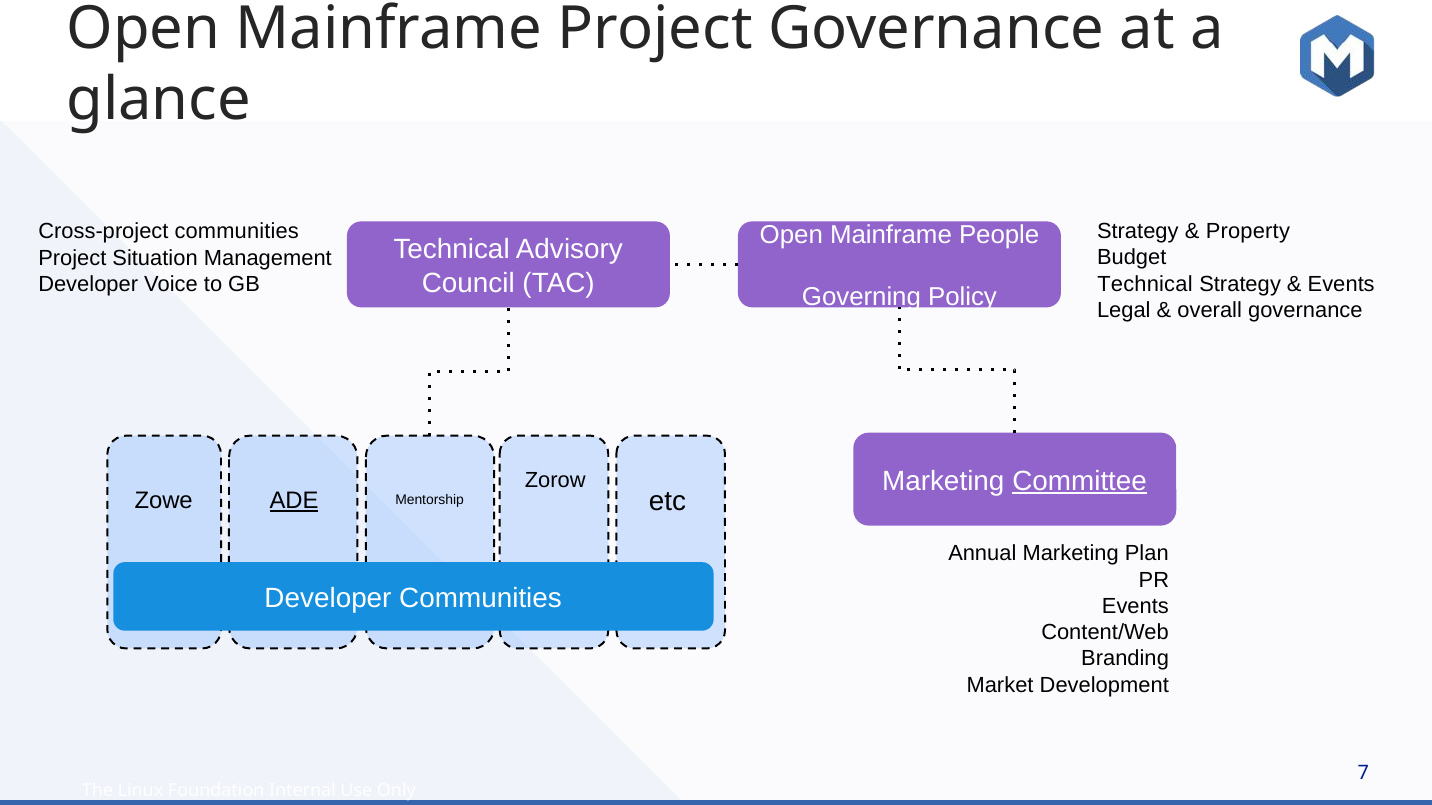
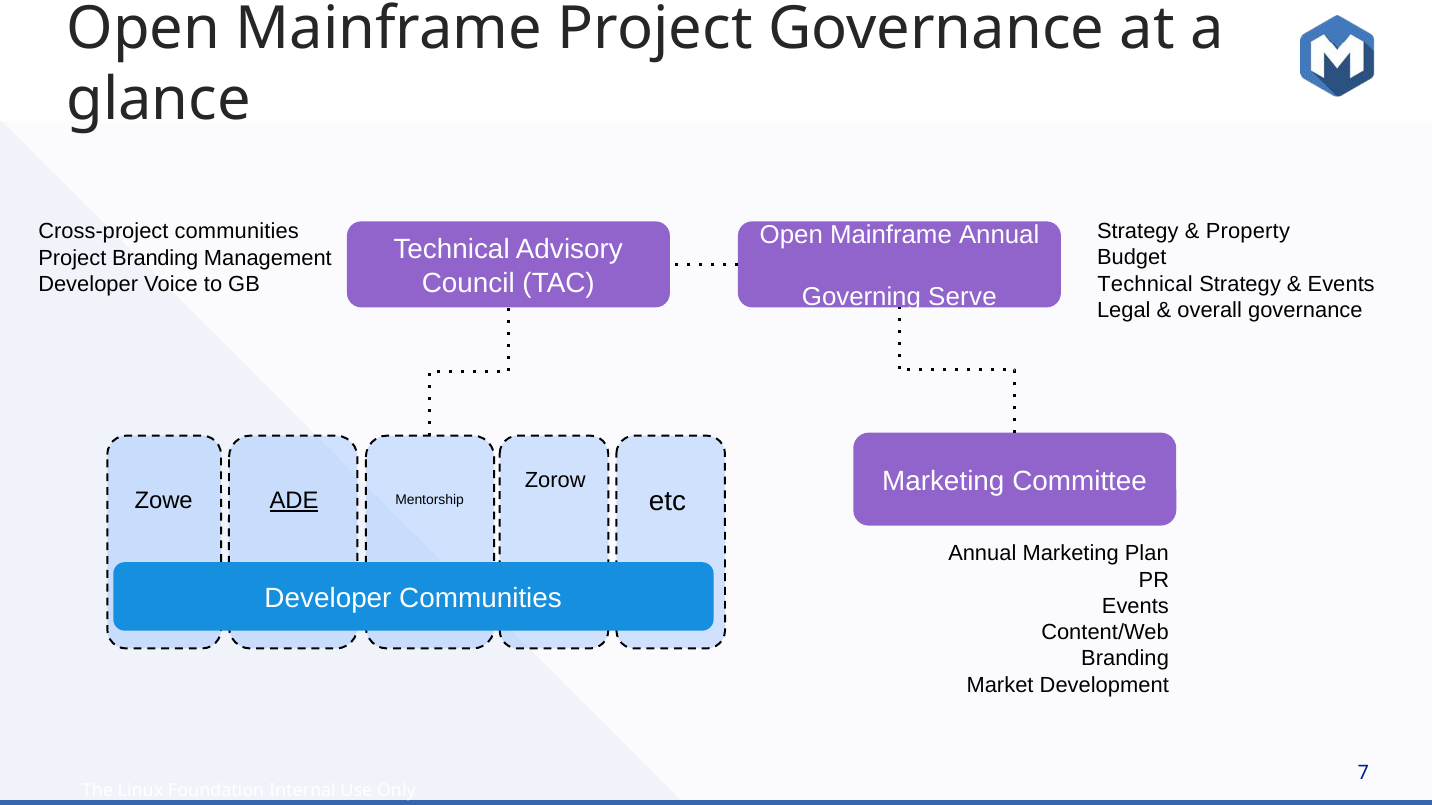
Mainframe People: People -> Annual
Project Situation: Situation -> Branding
Policy: Policy -> Serve
Committee underline: present -> none
